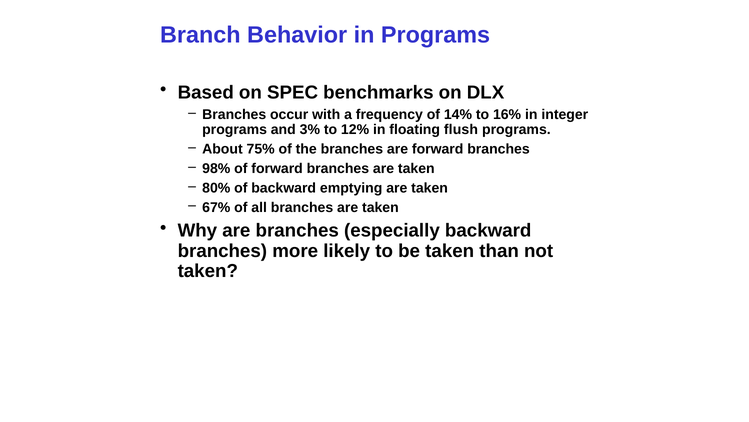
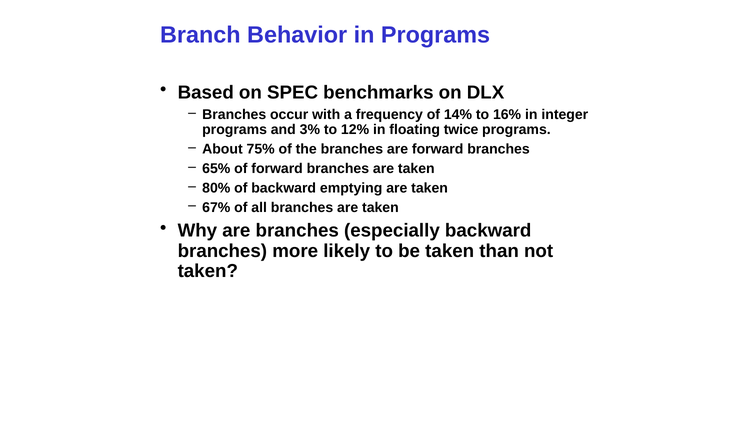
flush: flush -> twice
98%: 98% -> 65%
